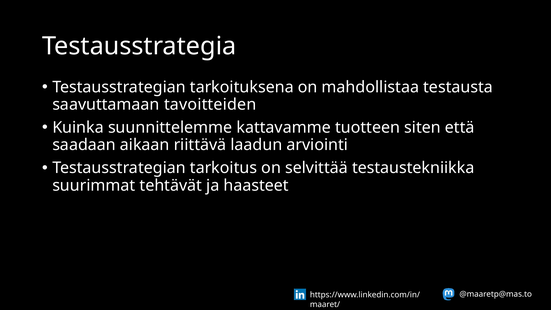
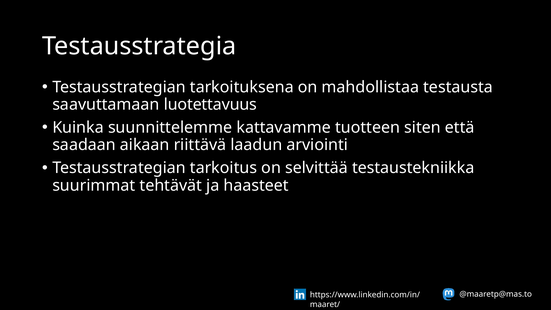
tavoitteiden: tavoitteiden -> luotettavuus
